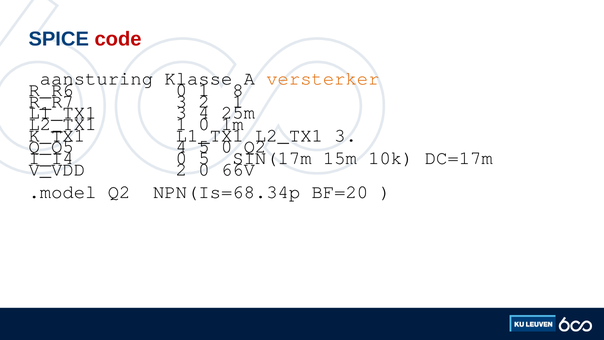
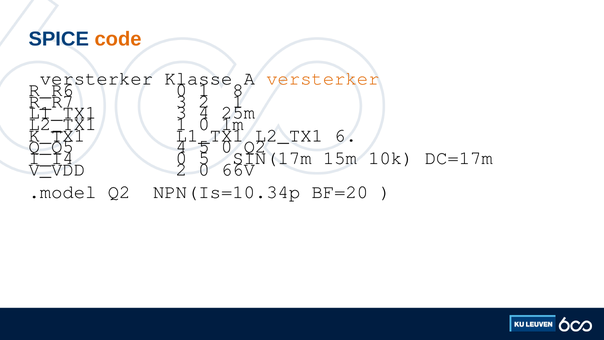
code colour: red -> orange
aansturing at (96, 79): aansturing -> versterker
L2_TX1 3: 3 -> 6
NPN(Is=68.34p: NPN(Is=68.34p -> NPN(Is=10.34p
